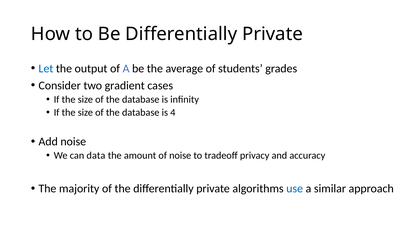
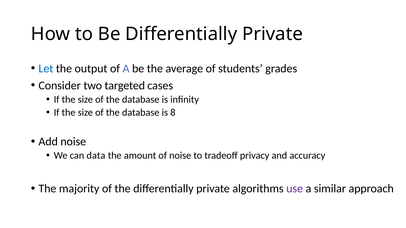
gradient: gradient -> targeted
4: 4 -> 8
use colour: blue -> purple
